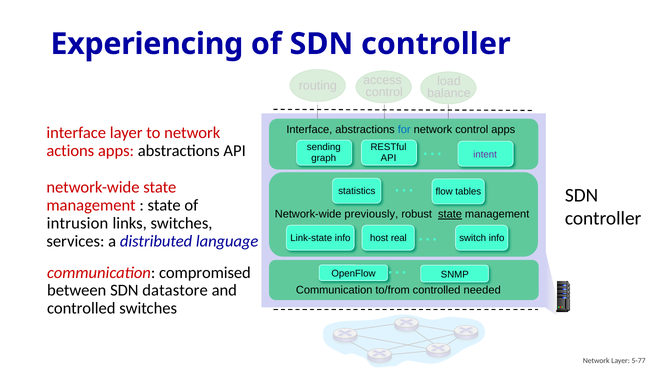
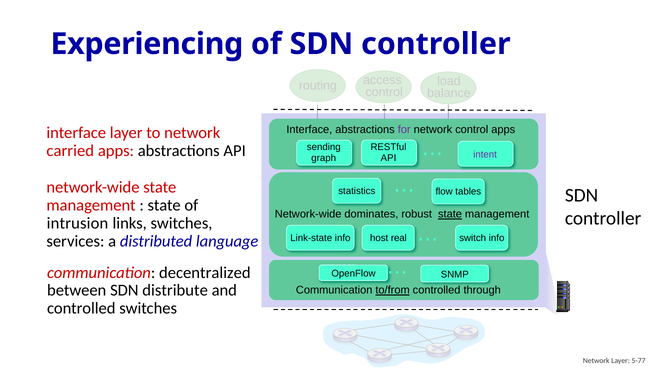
for colour: blue -> purple
actions: actions -> carried
previously: previously -> dominates
compromised: compromised -> decentralized
datastore: datastore -> distribute
to/from underline: none -> present
needed: needed -> through
